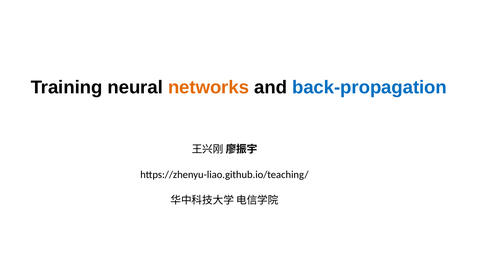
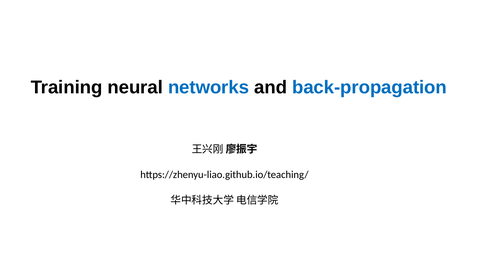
networks colour: orange -> blue
